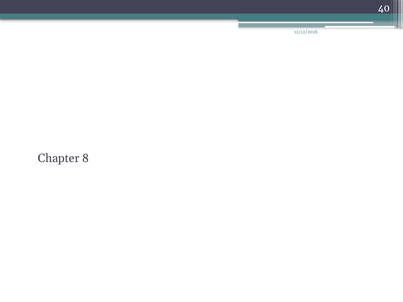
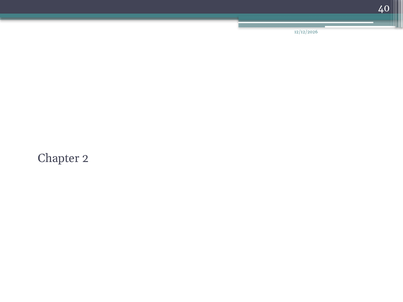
8: 8 -> 2
